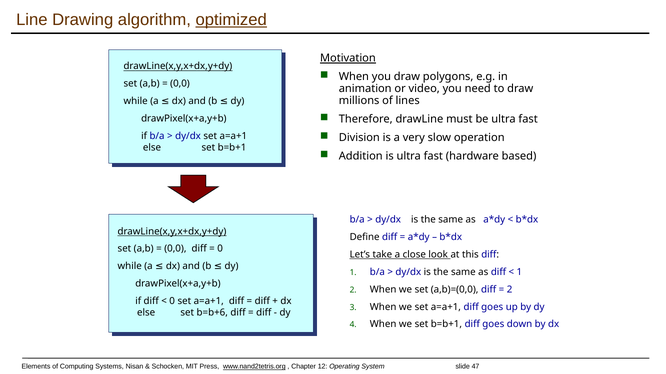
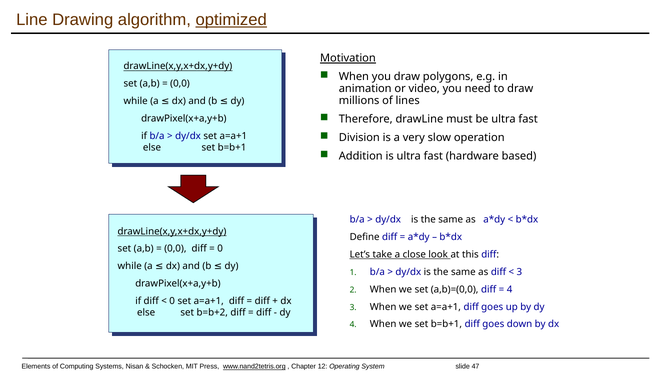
1 at (519, 272): 1 -> 3
2 at (510, 290): 2 -> 4
b=b+6: b=b+6 -> b=b+2
